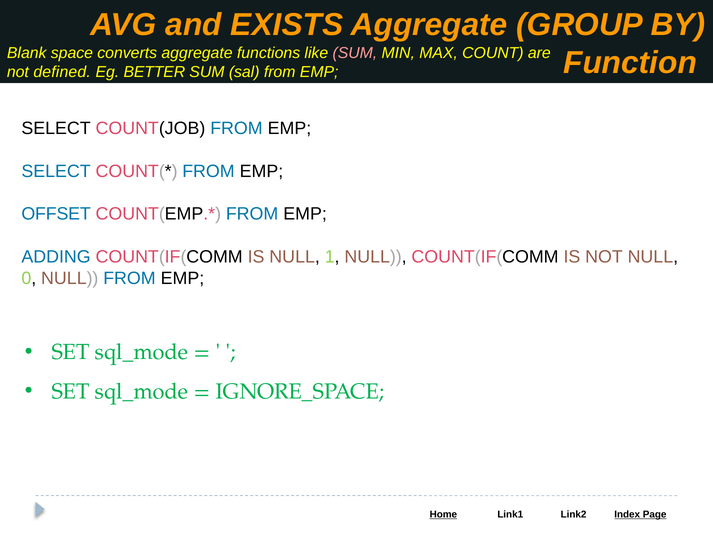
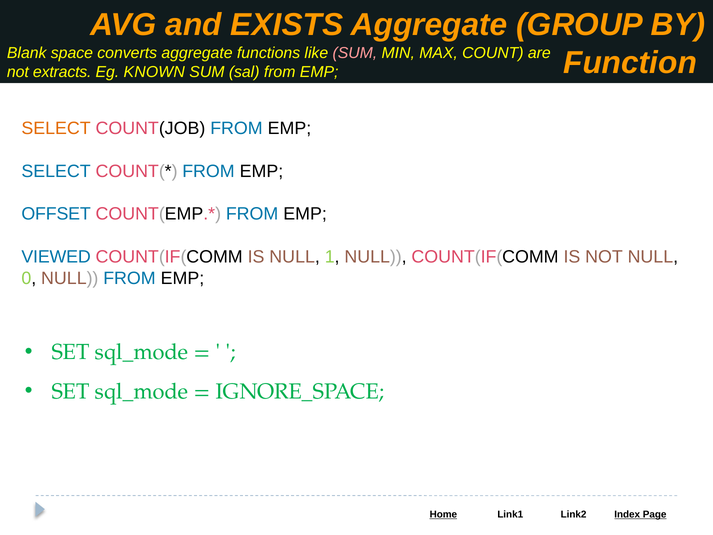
defined: defined -> extracts
BETTER: BETTER -> KNOWN
SELECT at (56, 128) colour: black -> orange
ADDING: ADDING -> VIEWED
